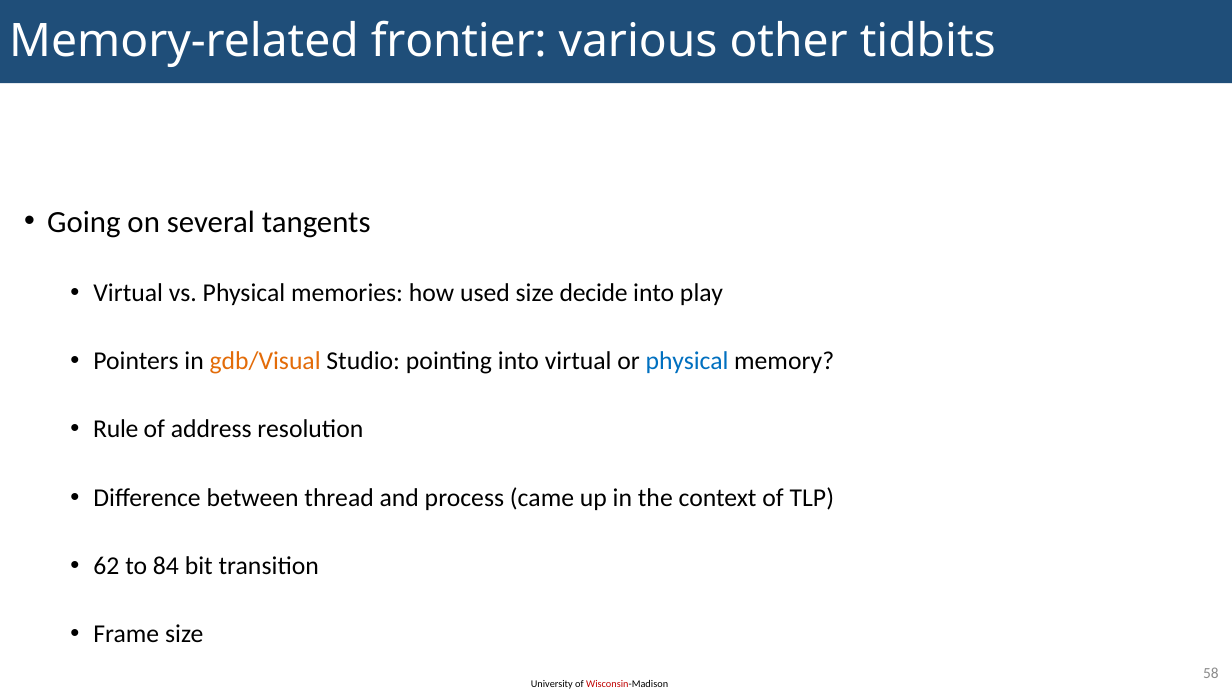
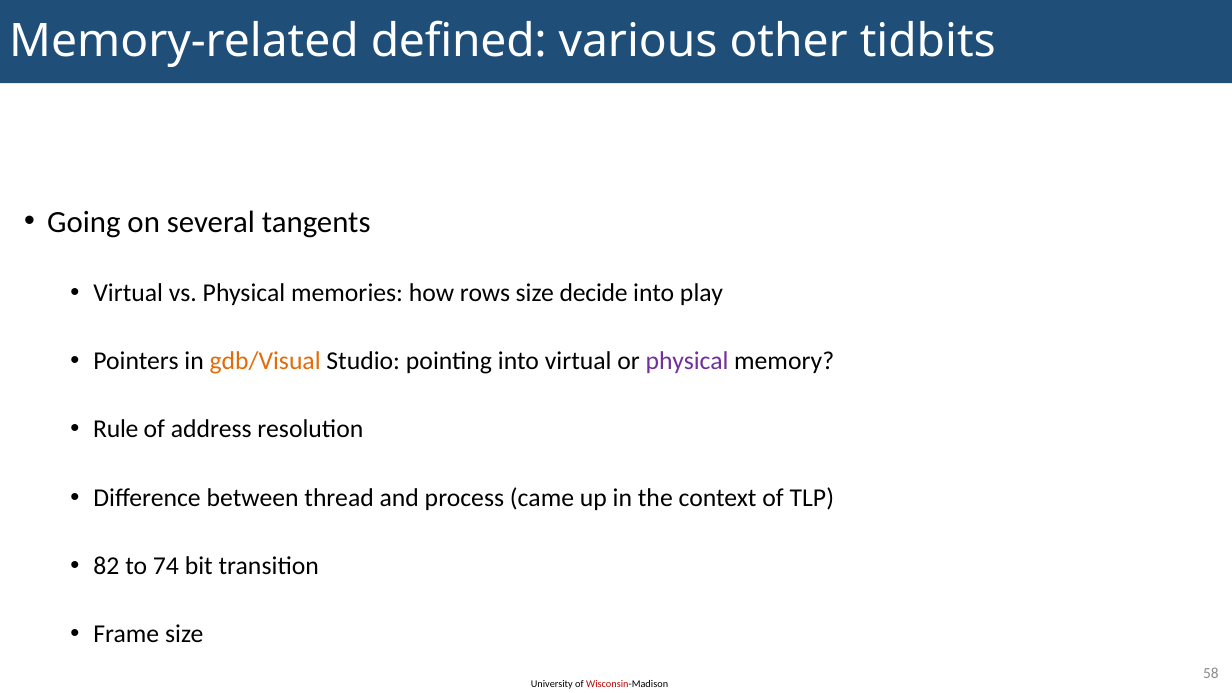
frontier: frontier -> defined
used: used -> rows
physical at (687, 361) colour: blue -> purple
62: 62 -> 82
84: 84 -> 74
